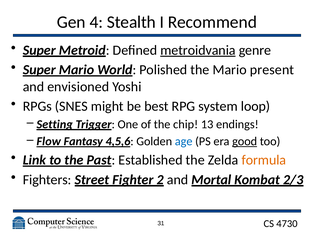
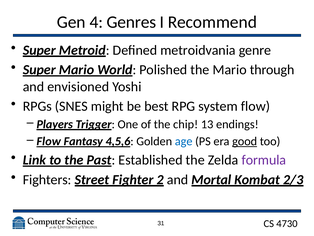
Stealth: Stealth -> Genres
metroidvania underline: present -> none
present: present -> through
system loop: loop -> flow
Setting: Setting -> Players
formula colour: orange -> purple
